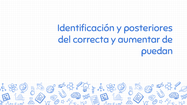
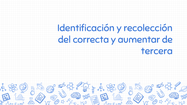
posteriores: posteriores -> recolección
puedan: puedan -> tercera
